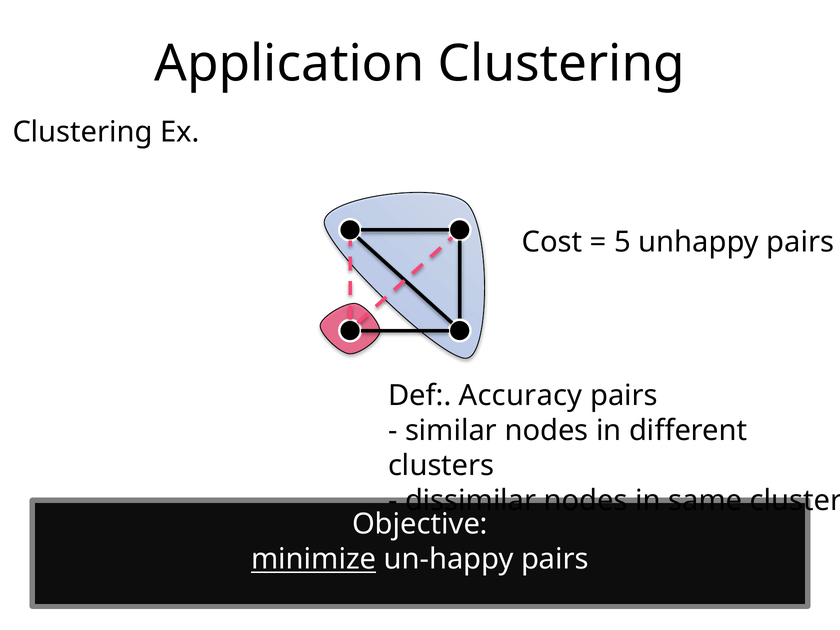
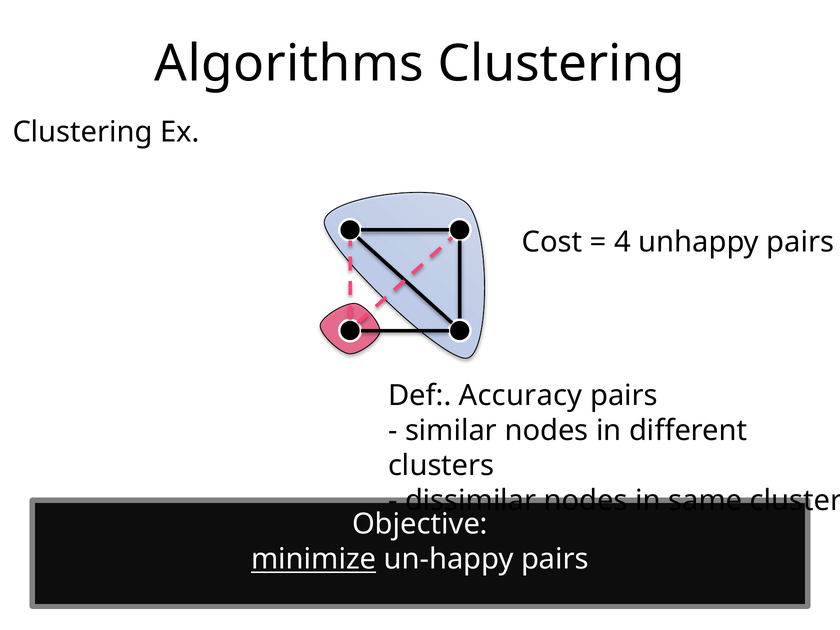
Application: Application -> Algorithms
5: 5 -> 4
